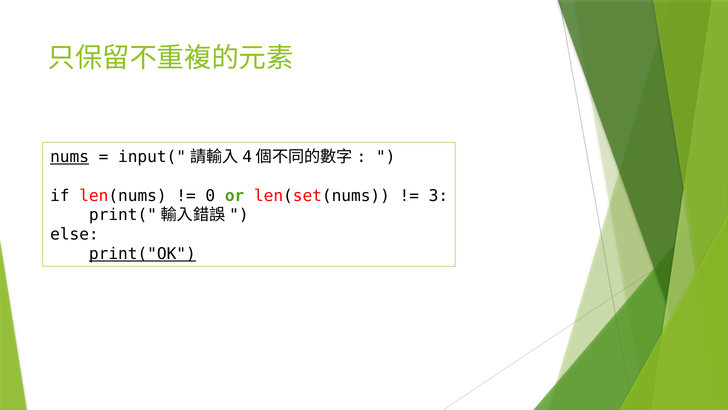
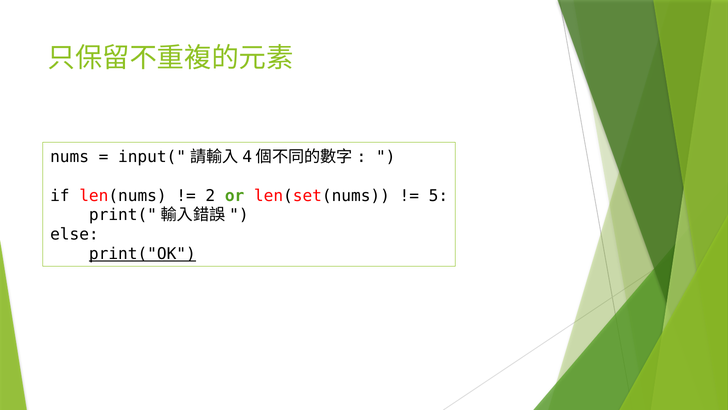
nums underline: present -> none
0: 0 -> 2
3: 3 -> 5
